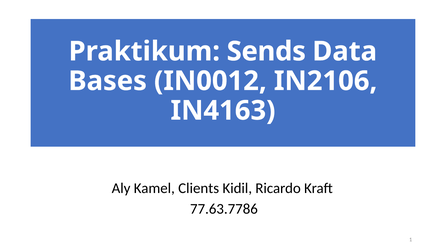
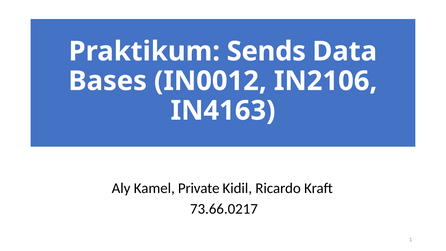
Clients: Clients -> Private
77.63.7786: 77.63.7786 -> 73.66.0217
